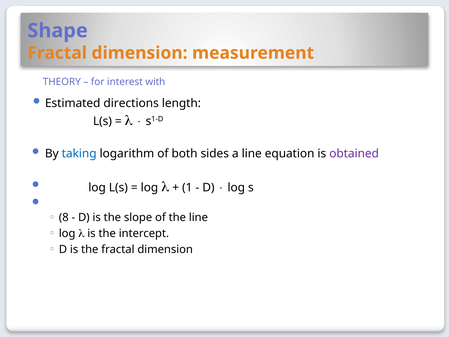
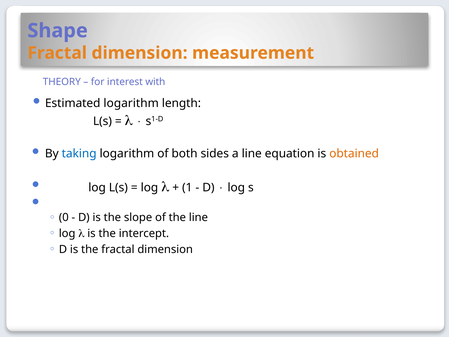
Estimated directions: directions -> logarithm
obtained colour: purple -> orange
8: 8 -> 0
